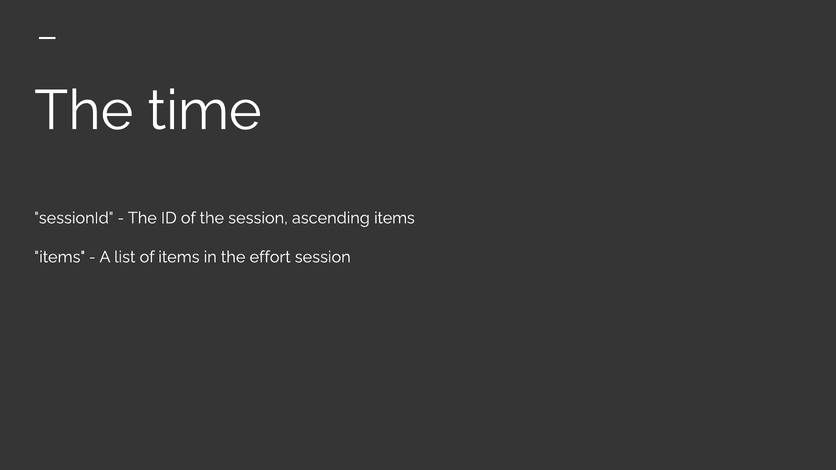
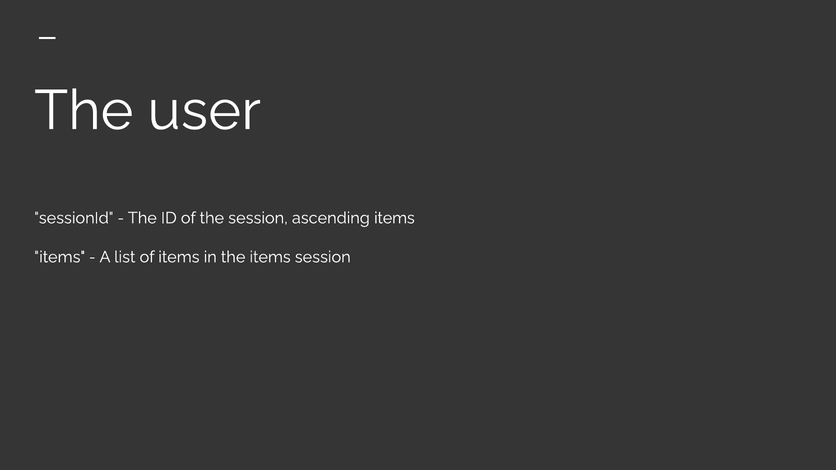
time: time -> user
the effort: effort -> items
